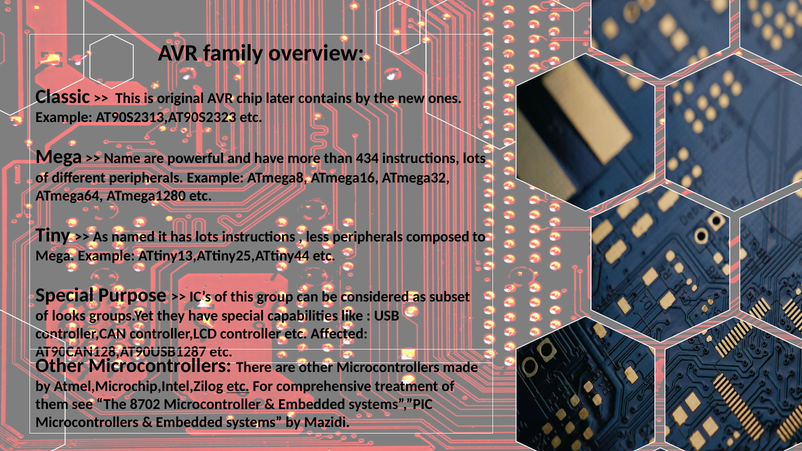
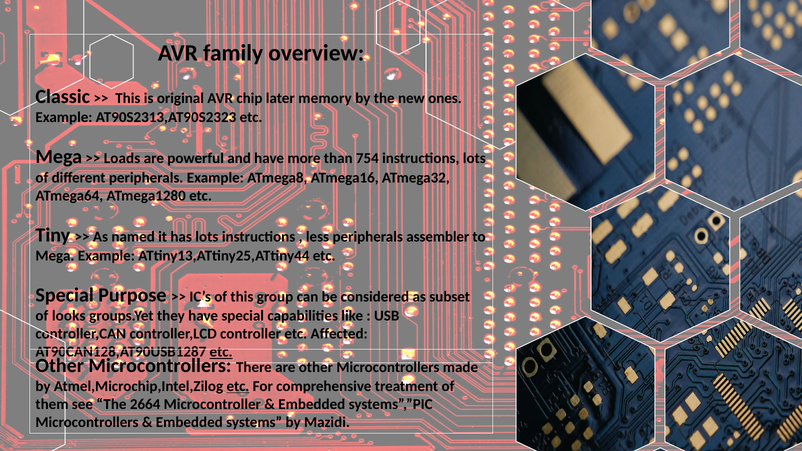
contains: contains -> memory
Name: Name -> Loads
434: 434 -> 754
composed: composed -> assembler
etc at (221, 352) underline: none -> present
8702: 8702 -> 2664
